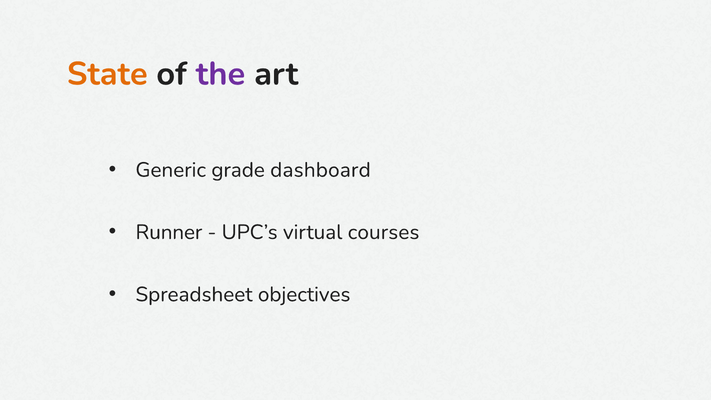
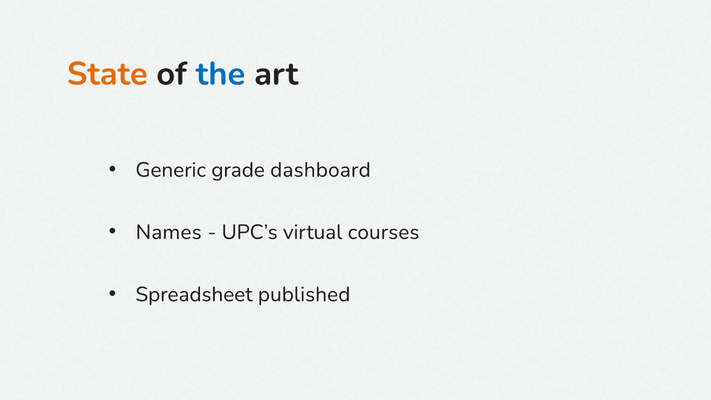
the colour: purple -> blue
Runner: Runner -> Names
objectives: objectives -> published
